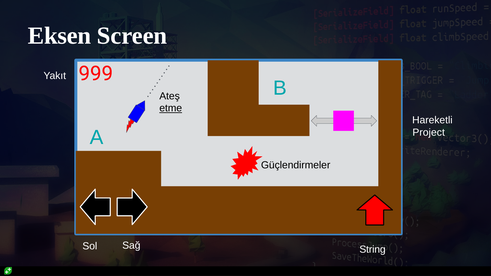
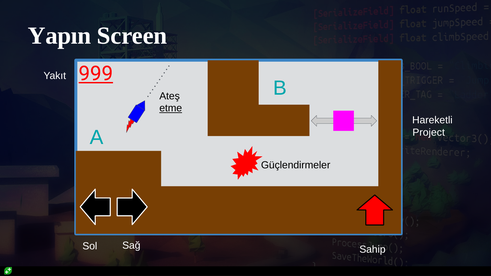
Eksen: Eksen -> Yapın
999 underline: none -> present
String: String -> Sahip
